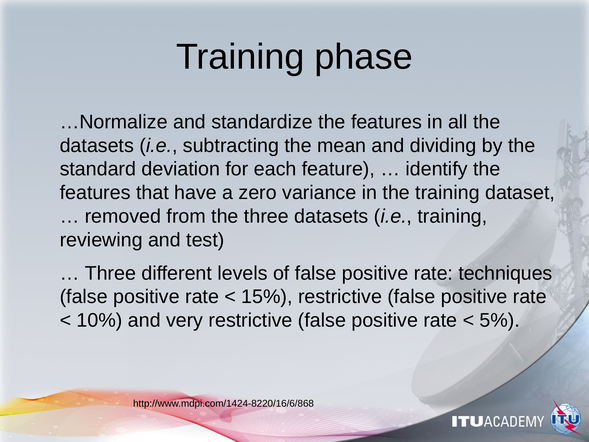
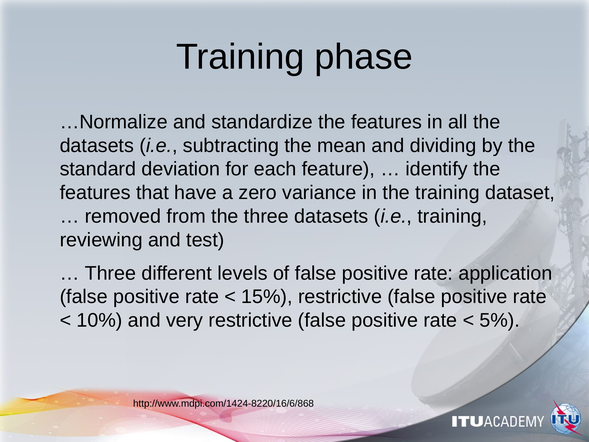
techniques: techniques -> application
